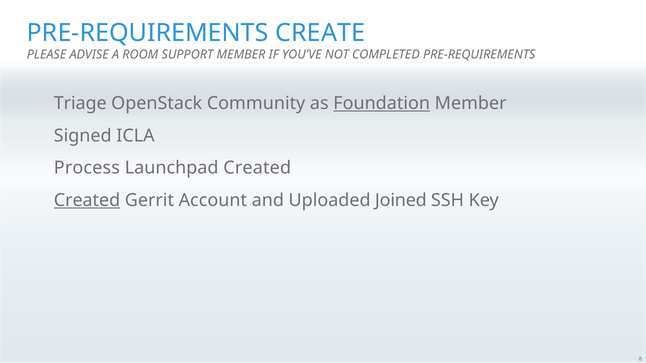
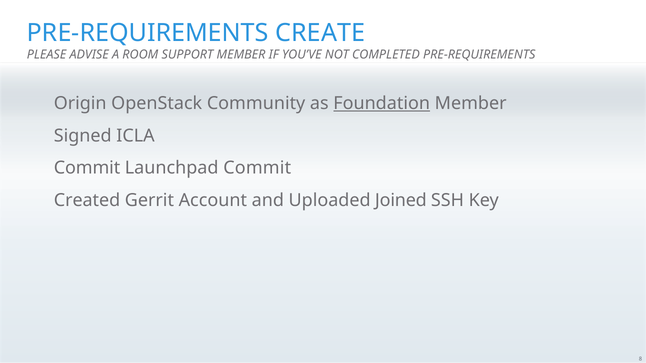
Triage: Triage -> Origin
Process at (87, 168): Process -> Commit
Launchpad Created: Created -> Commit
Created at (87, 200) underline: present -> none
